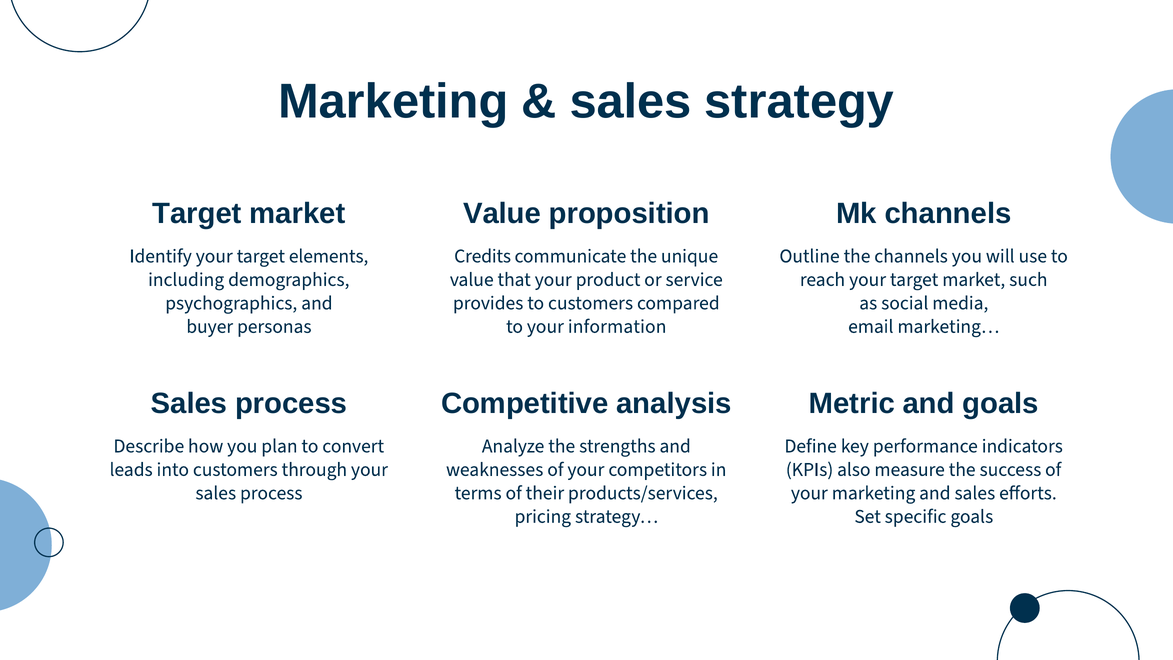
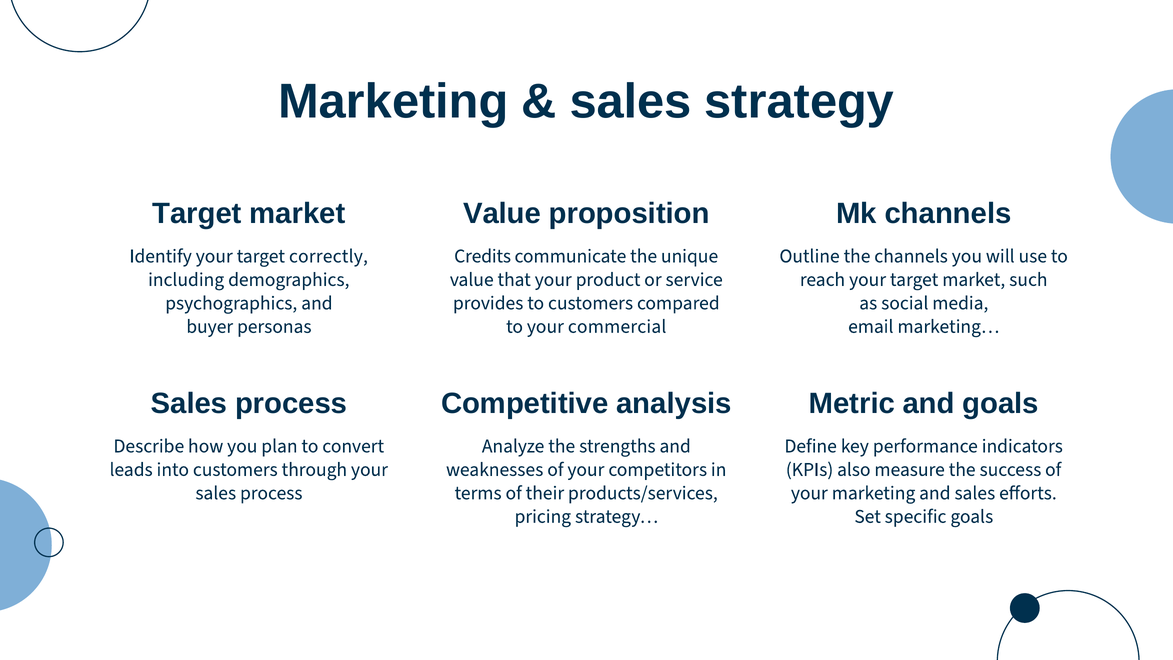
elements: elements -> correctly
information: information -> commercial
